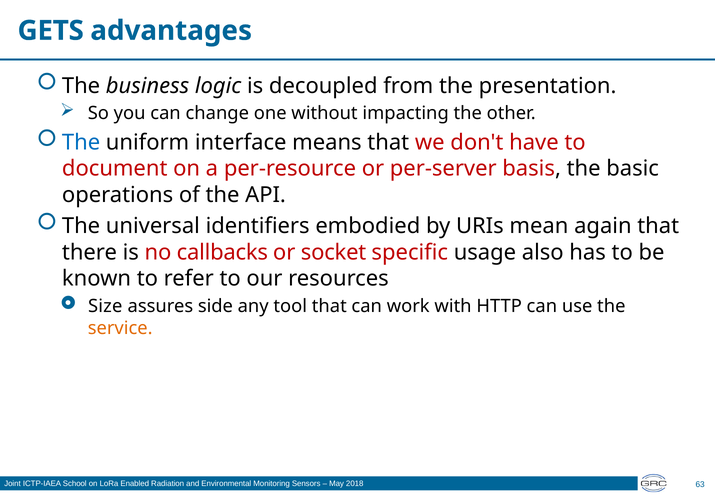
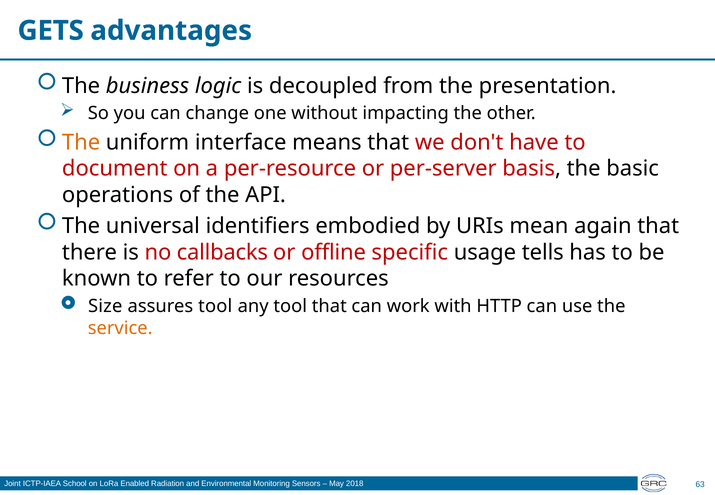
The at (81, 142) colour: blue -> orange
socket: socket -> offline
also: also -> tells
assures side: side -> tool
